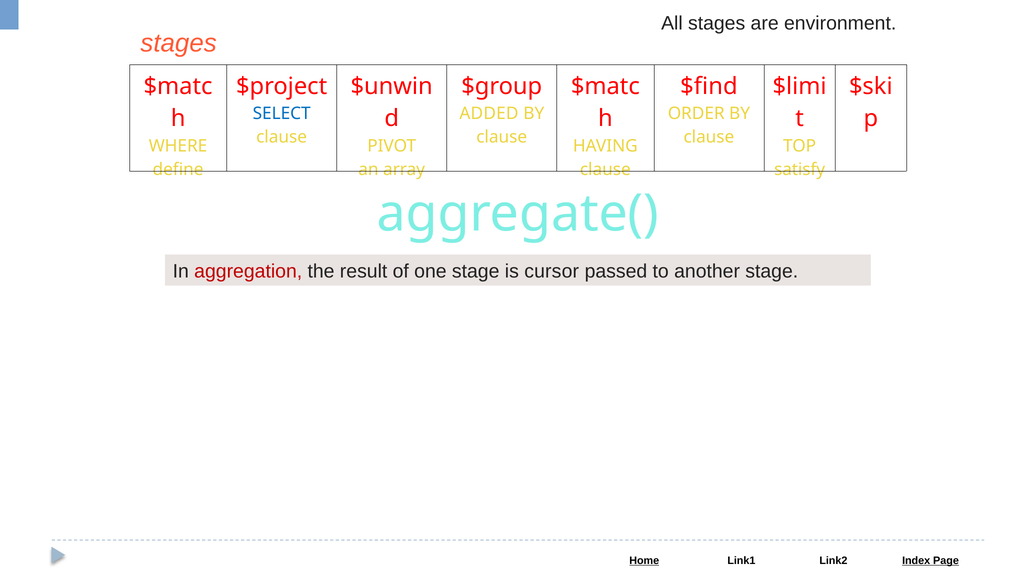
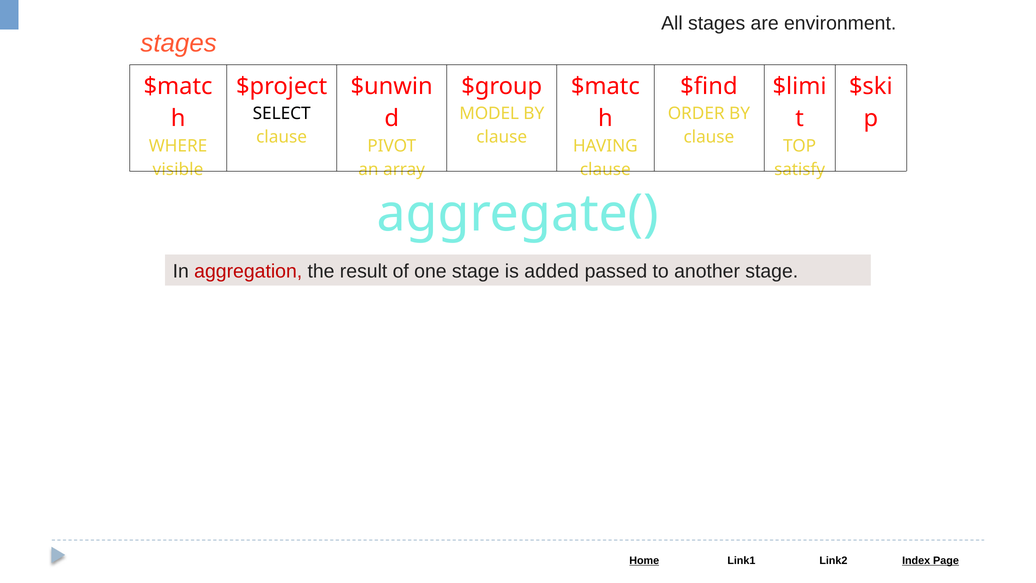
SELECT colour: blue -> black
ADDED: ADDED -> MODEL
define: define -> visible
cursor: cursor -> added
